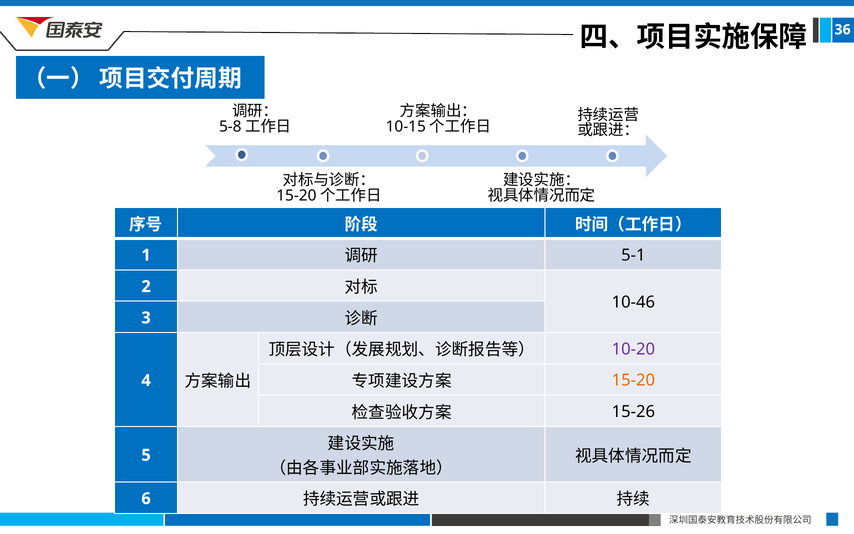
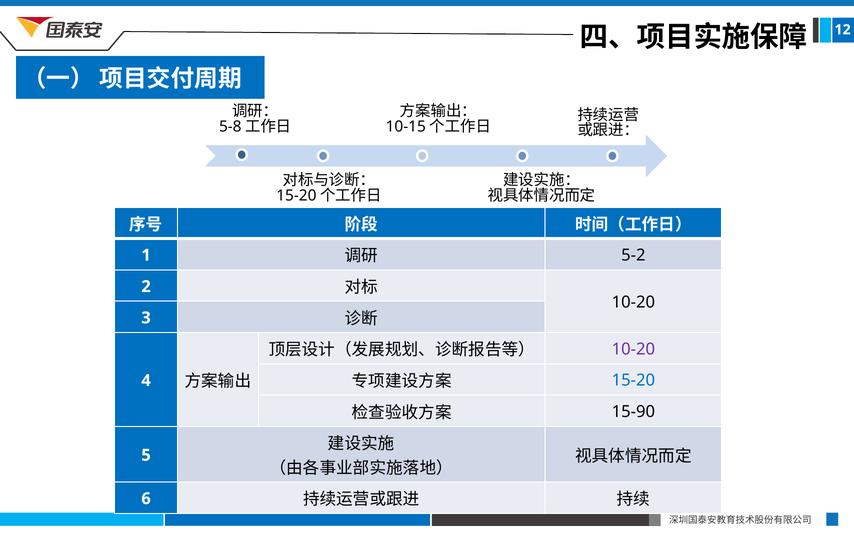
36: 36 -> 12
5-1: 5-1 -> 5-2
10-46 at (633, 302): 10-46 -> 10-20
15-20 colour: orange -> blue
15-26: 15-26 -> 15-90
